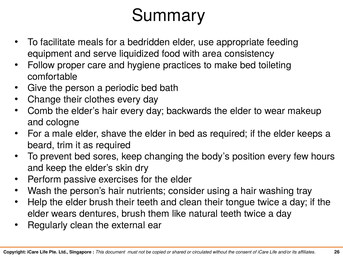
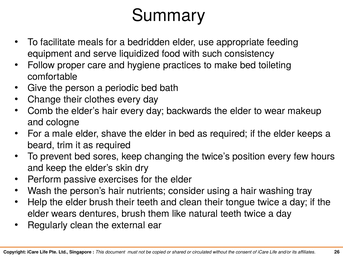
area: area -> such
body’s: body’s -> twice’s
